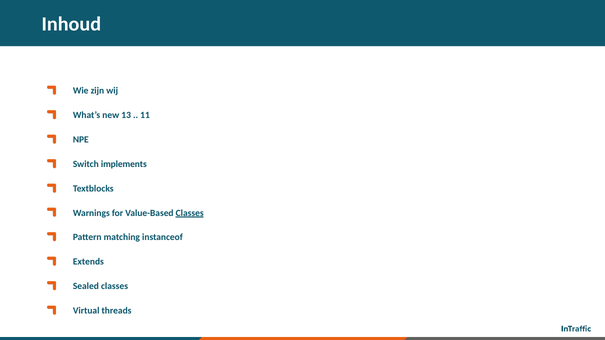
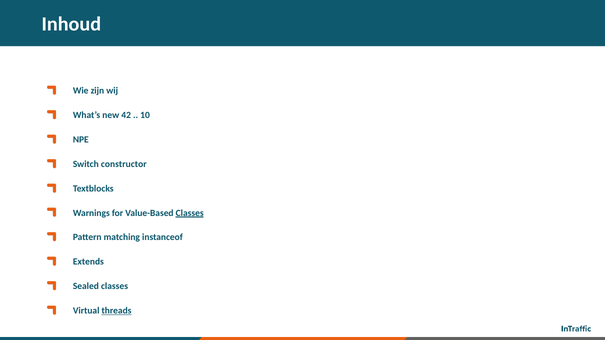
13: 13 -> 42
11: 11 -> 10
implements: implements -> constructor
threads underline: none -> present
